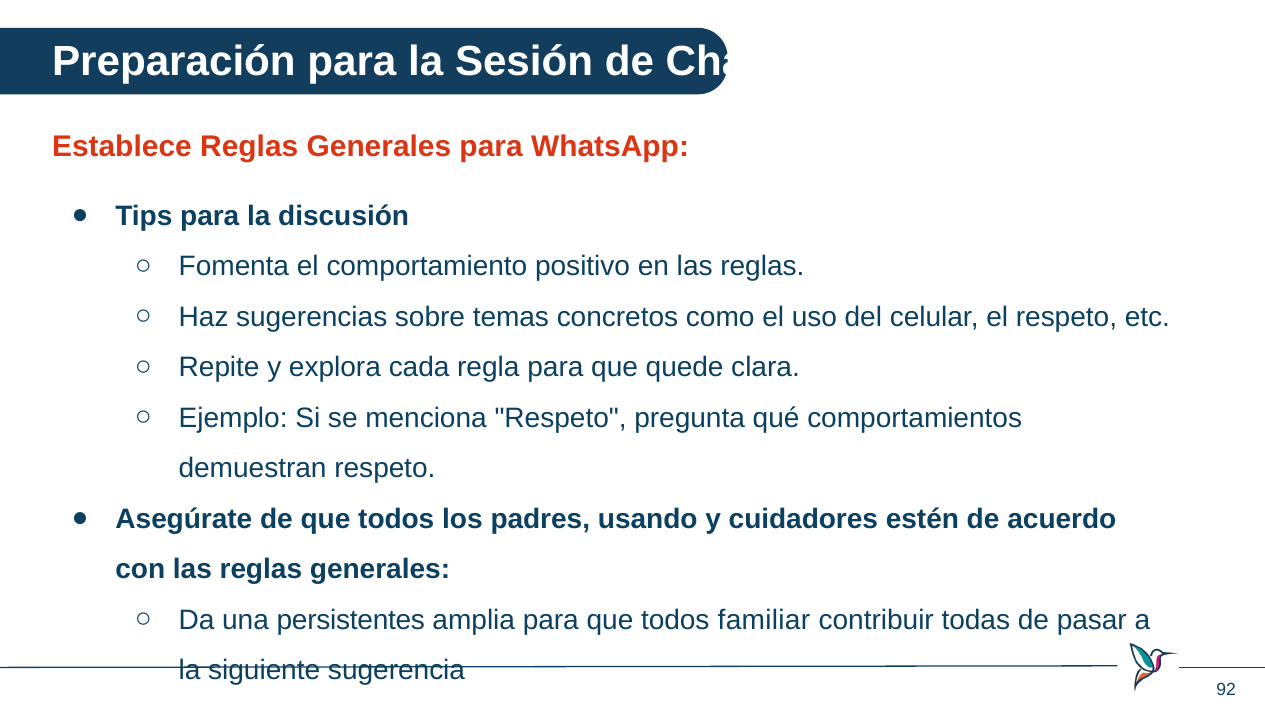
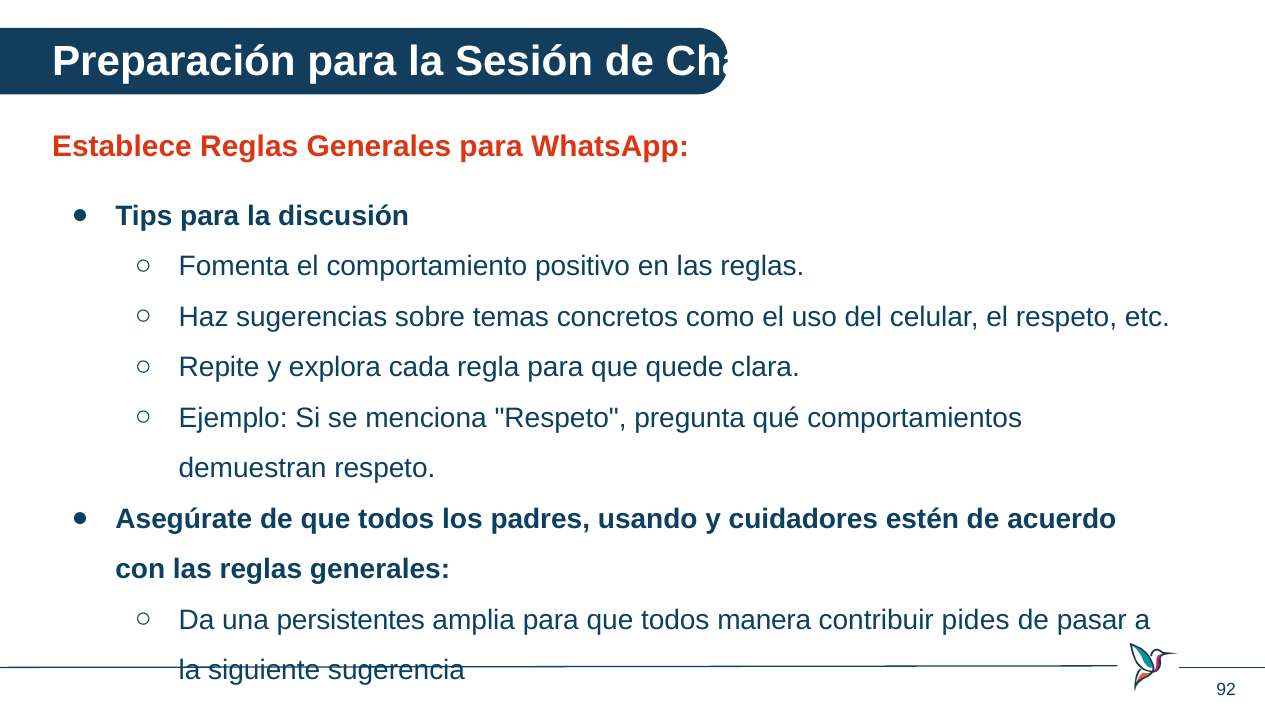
familiar: familiar -> manera
todas: todas -> pides
